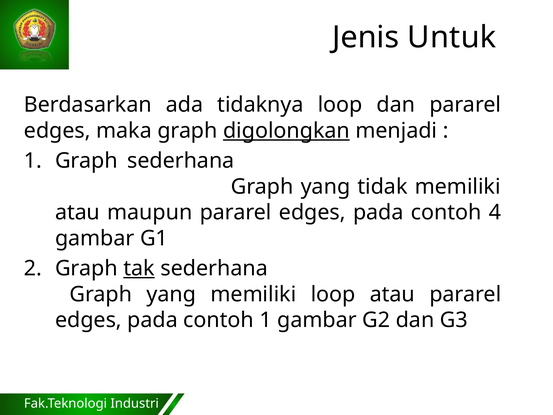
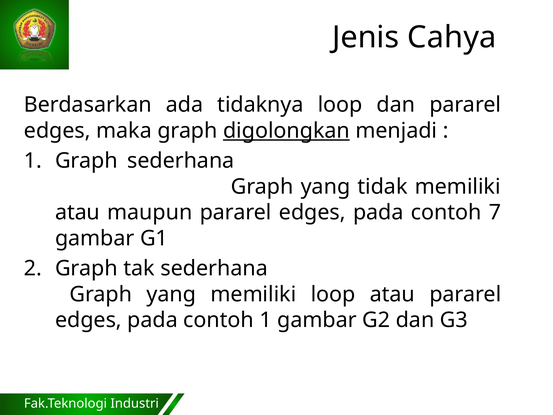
Untuk: Untuk -> Cahya
4: 4 -> 7
tak underline: present -> none
